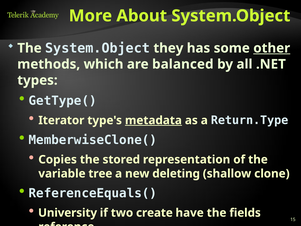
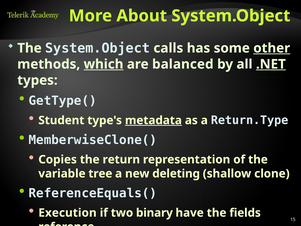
they: they -> calls
which underline: none -> present
.NET underline: none -> present
Iterator: Iterator -> Student
stored: stored -> return
University: University -> Execution
create: create -> binary
